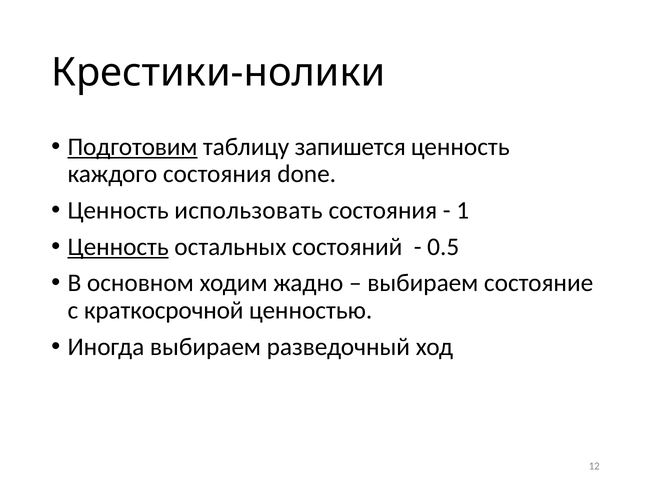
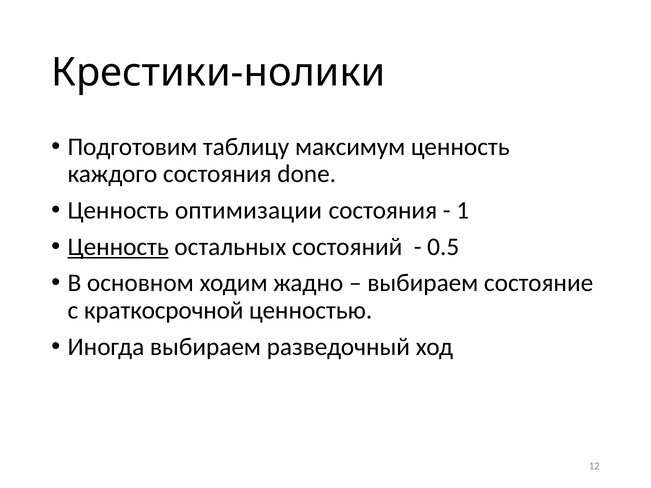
Подготовим underline: present -> none
запишется: запишется -> максимум
использовать: использовать -> оптимизации
